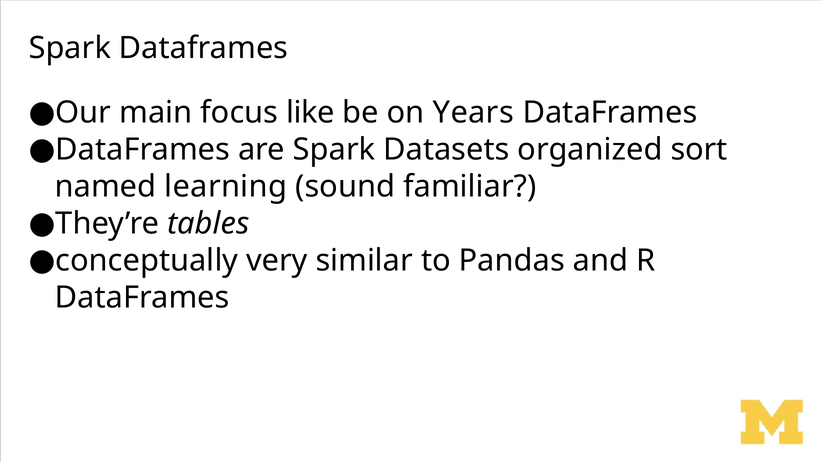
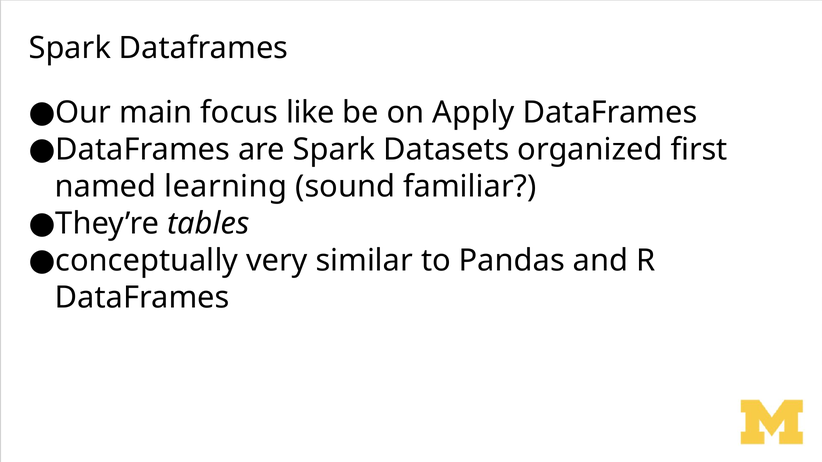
Years: Years -> Apply
sort: sort -> first
